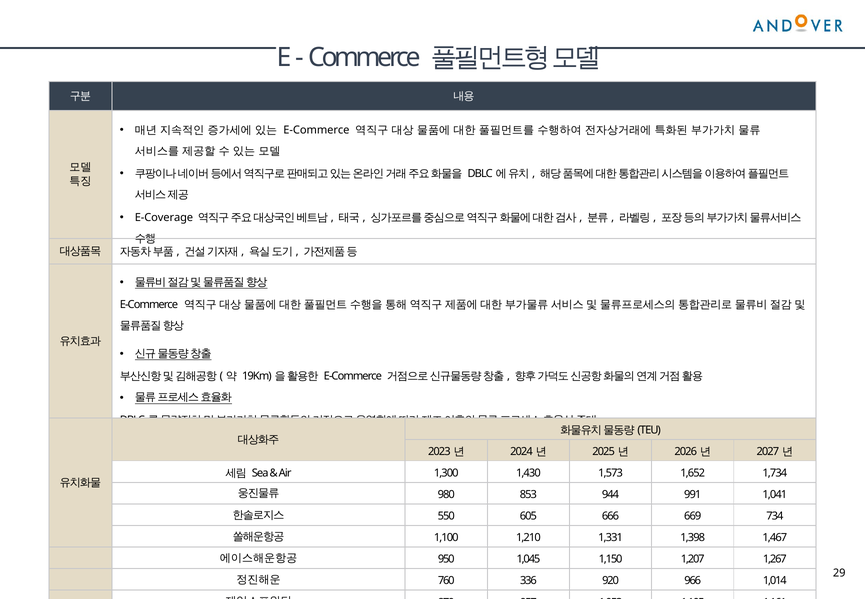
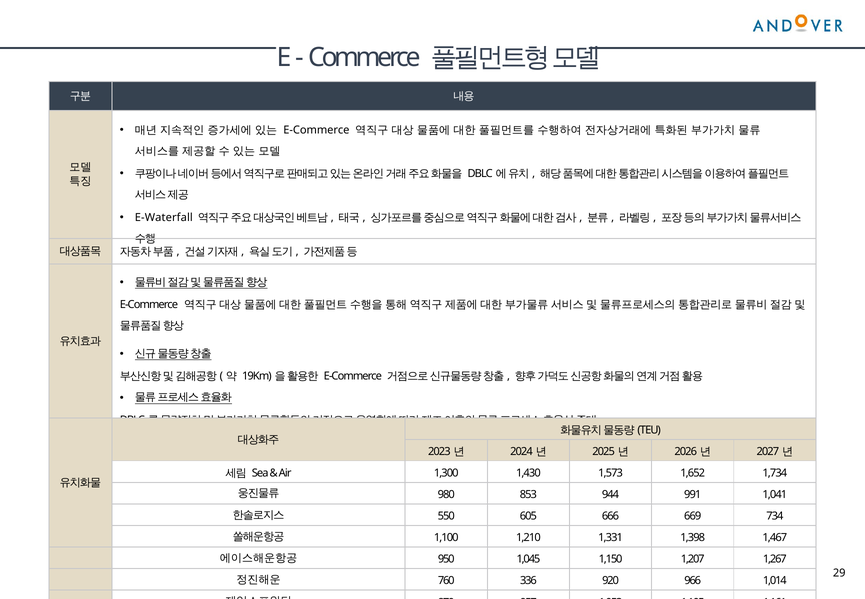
E-Coverage: E-Coverage -> E-Waterfall
